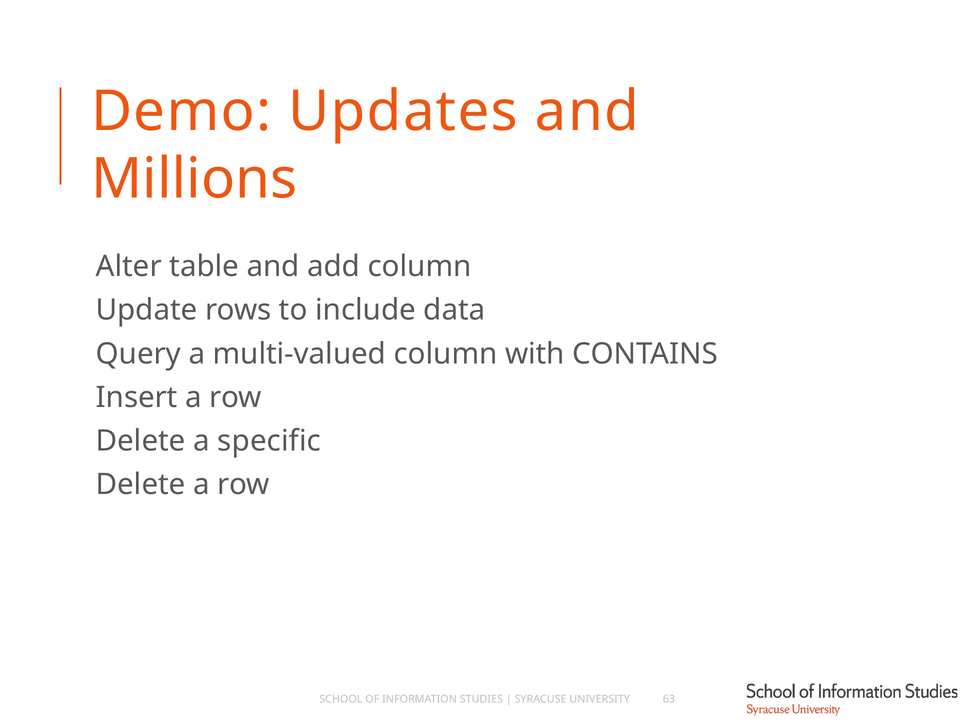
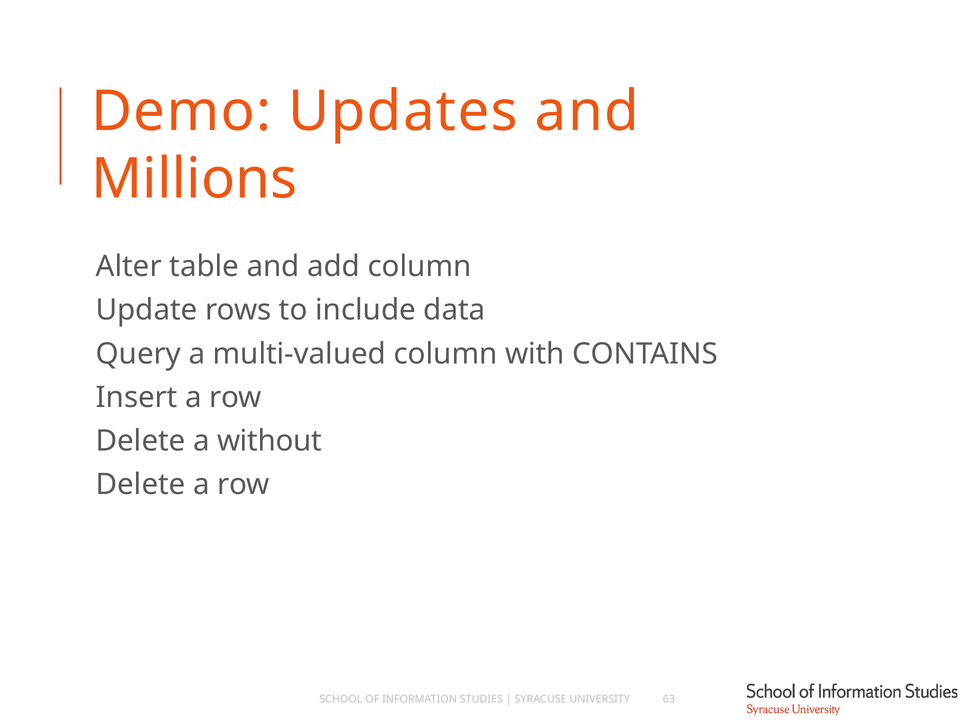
specific: specific -> without
